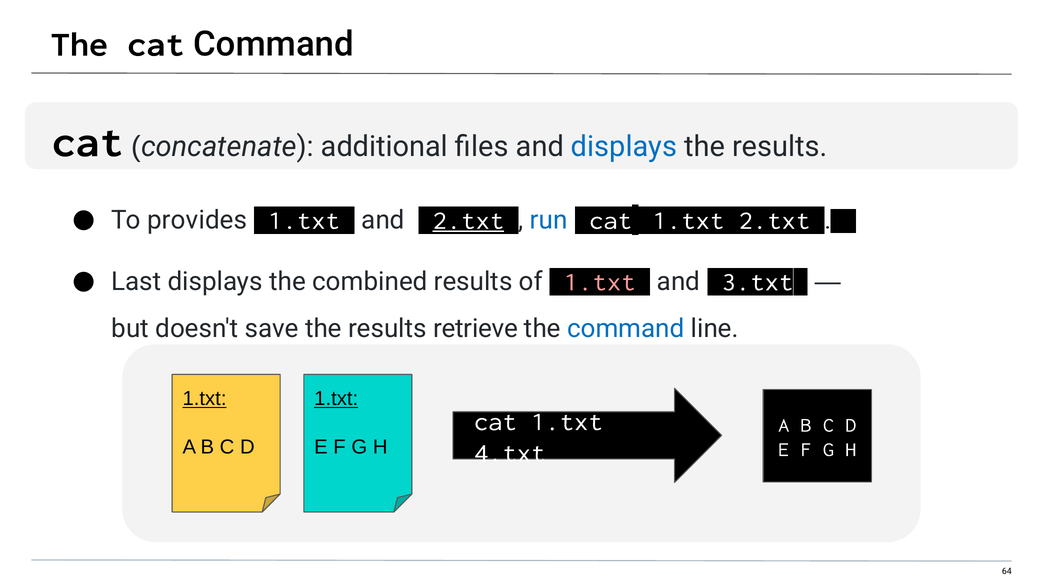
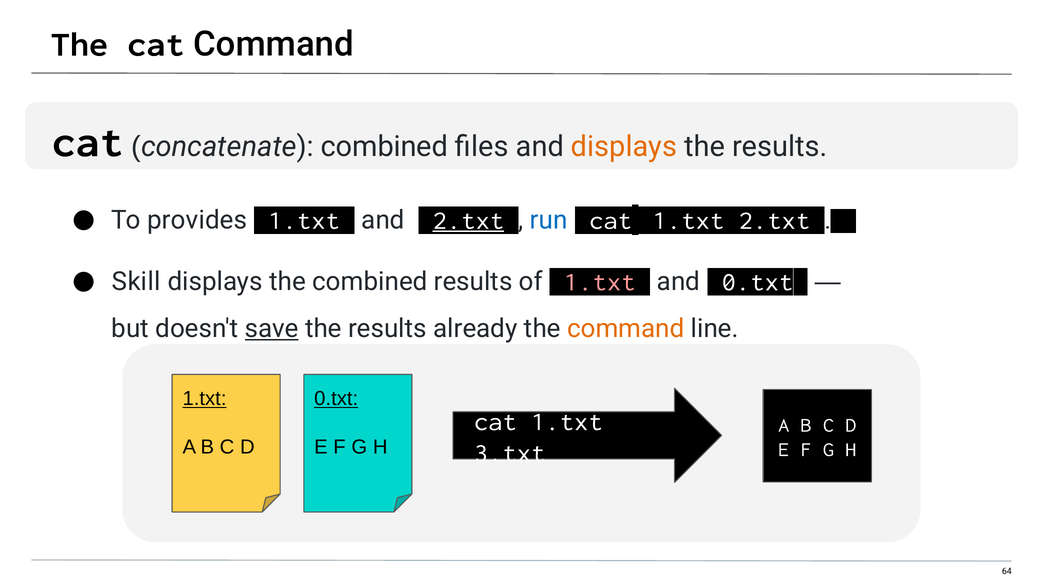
concatenate additional: additional -> combined
displays at (624, 147) colour: blue -> orange
Last: Last -> Skill
and 3.txt: 3.txt -> 0.txt
save underline: none -> present
retrieve: retrieve -> already
command at (626, 328) colour: blue -> orange
1.txt at (336, 398): 1.txt -> 0.txt
4.txt: 4.txt -> 3.txt
